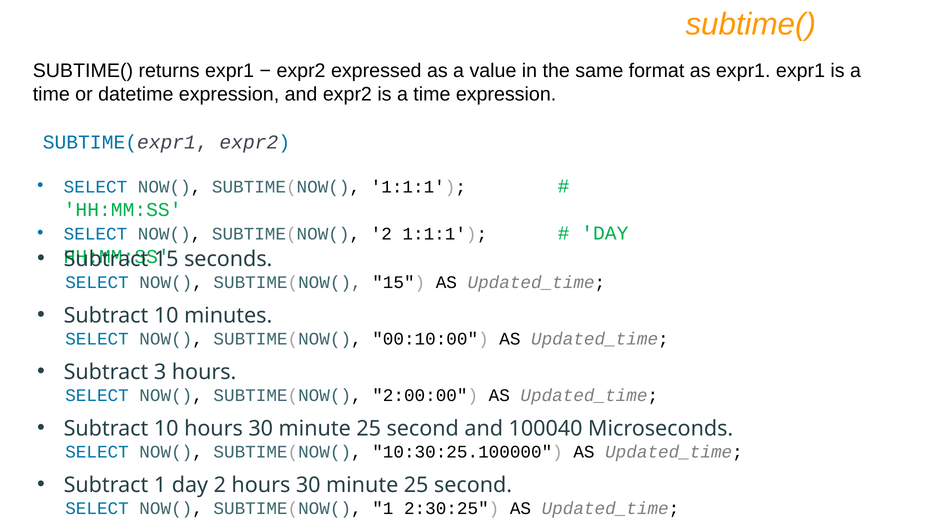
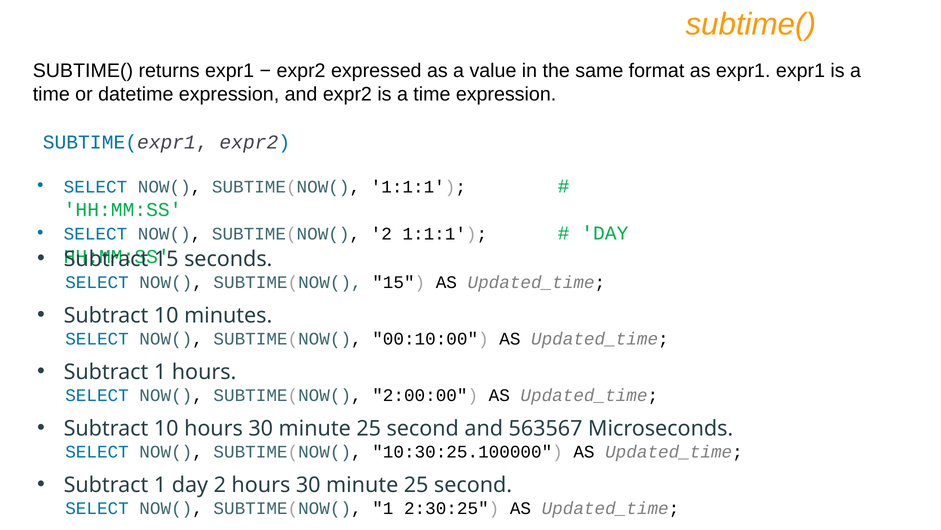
3 at (160, 372): 3 -> 1
100040: 100040 -> 563567
